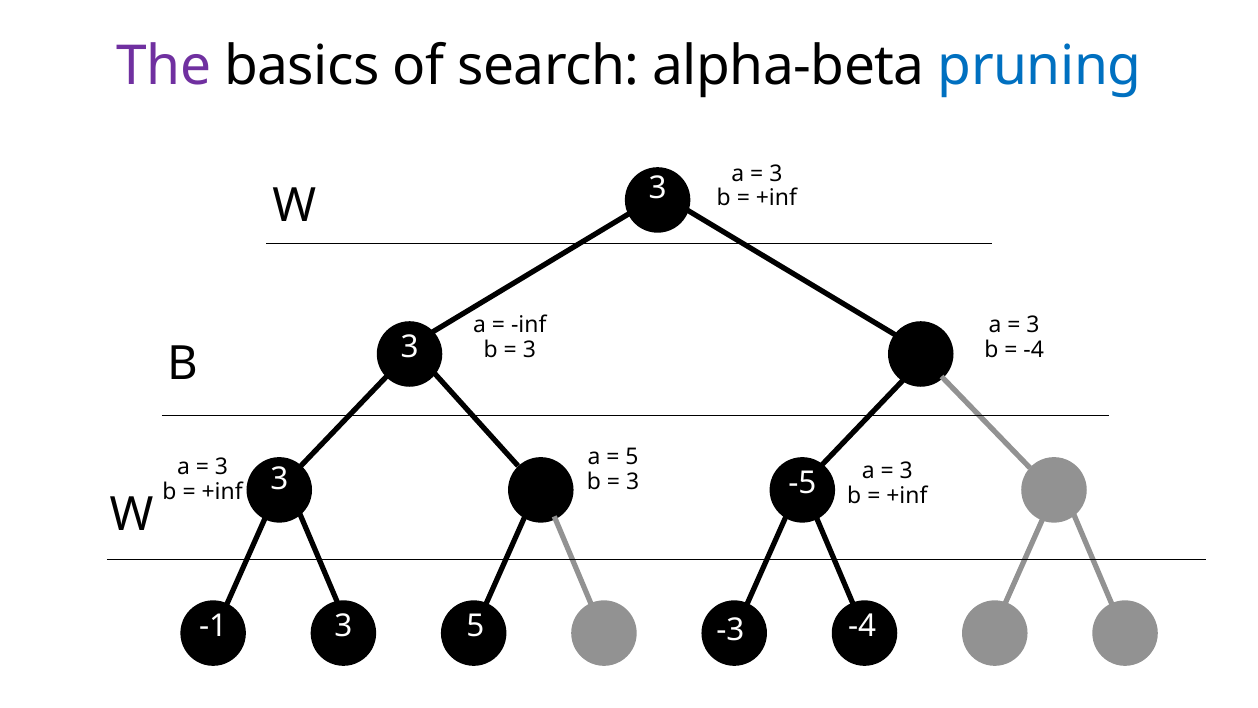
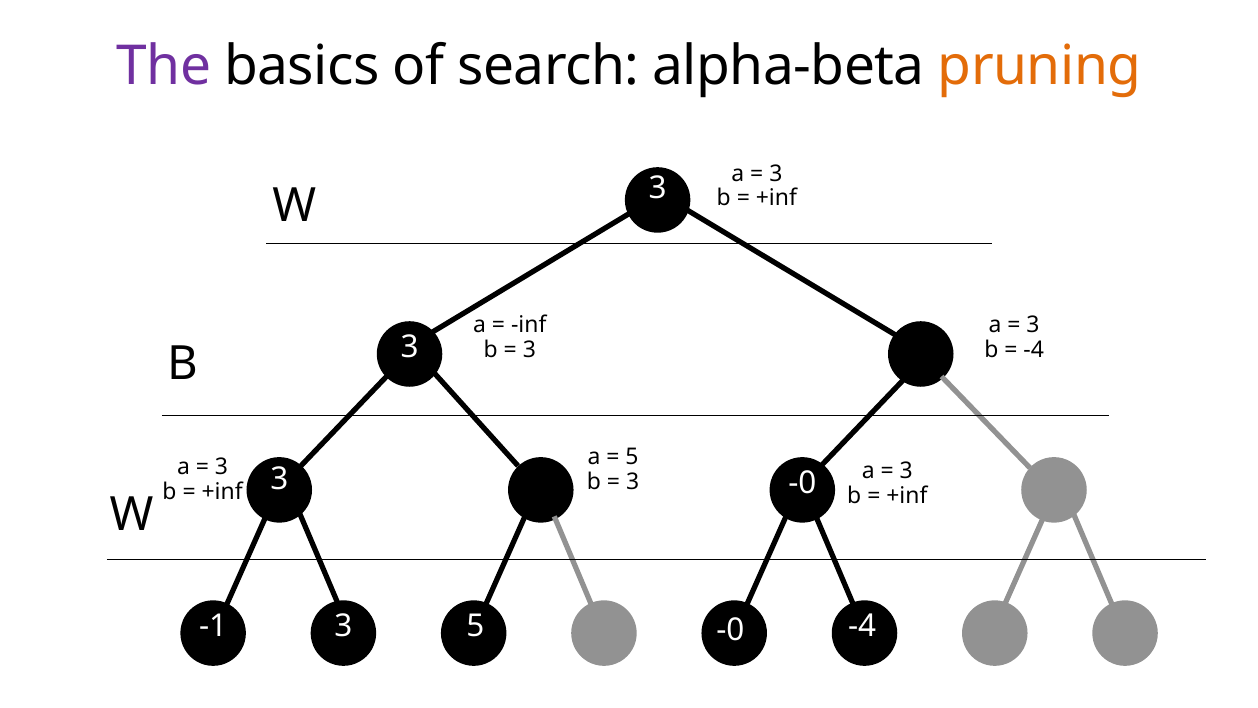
pruning colour: blue -> orange
-5 at (802, 483): -5 -> -0
-3 at (730, 630): -3 -> -0
